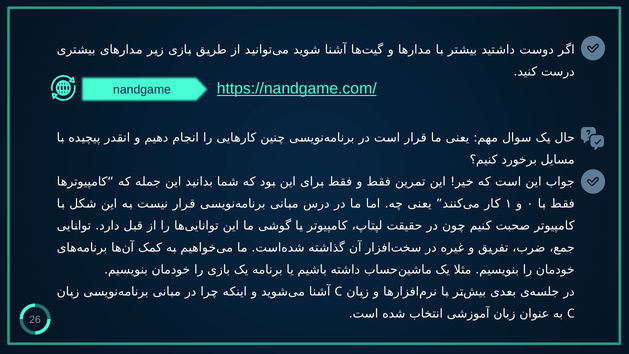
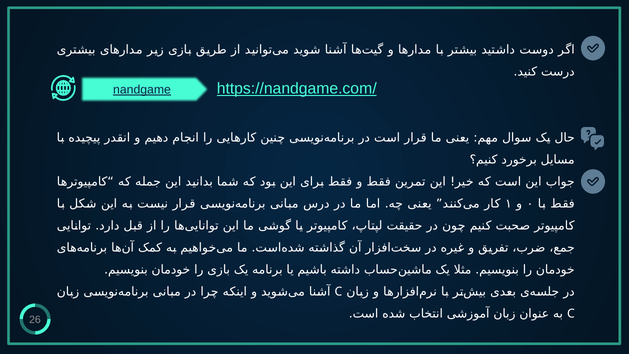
nandgame underline: none -> present
